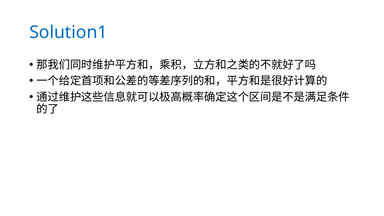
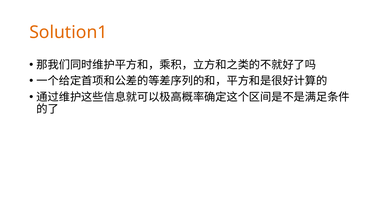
Solution1 colour: blue -> orange
